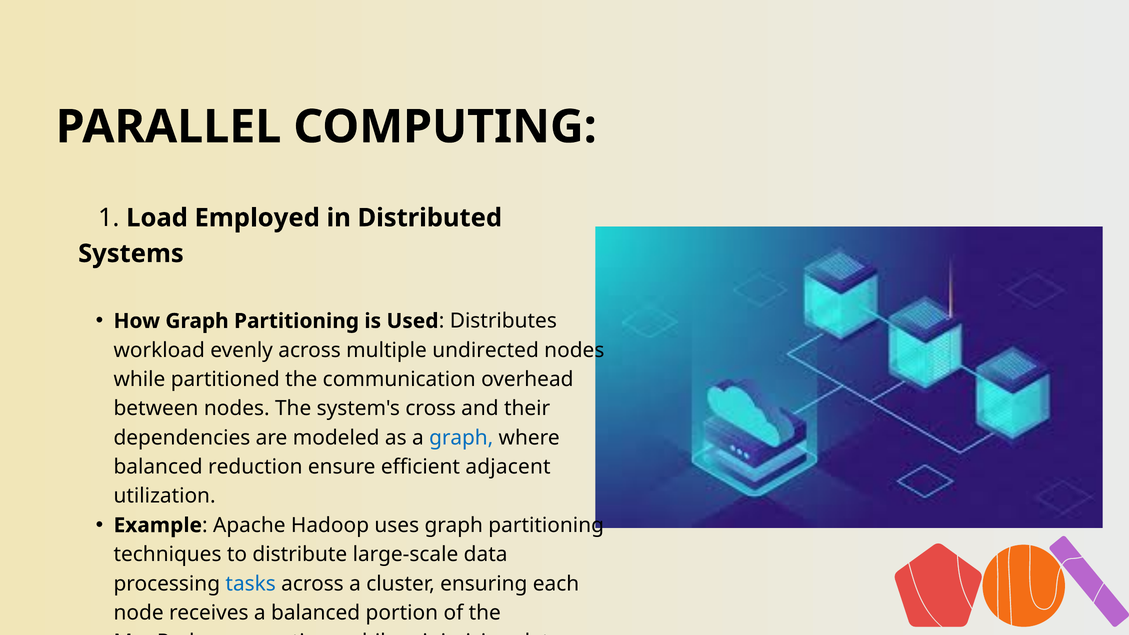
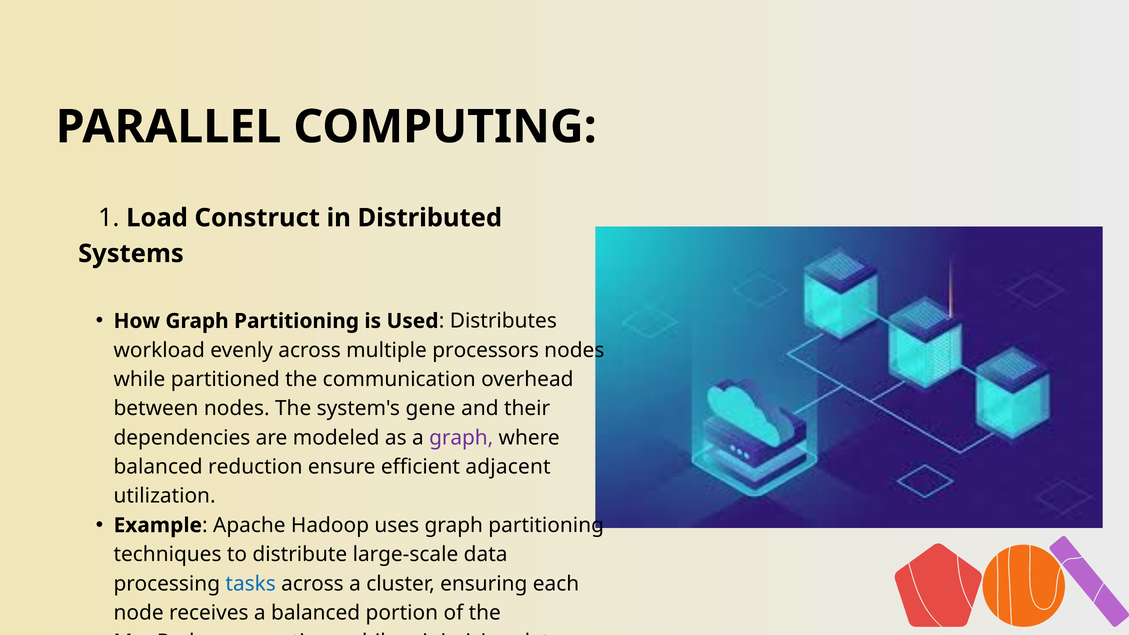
Employed: Employed -> Construct
undirected: undirected -> processors
cross: cross -> gene
graph at (461, 438) colour: blue -> purple
